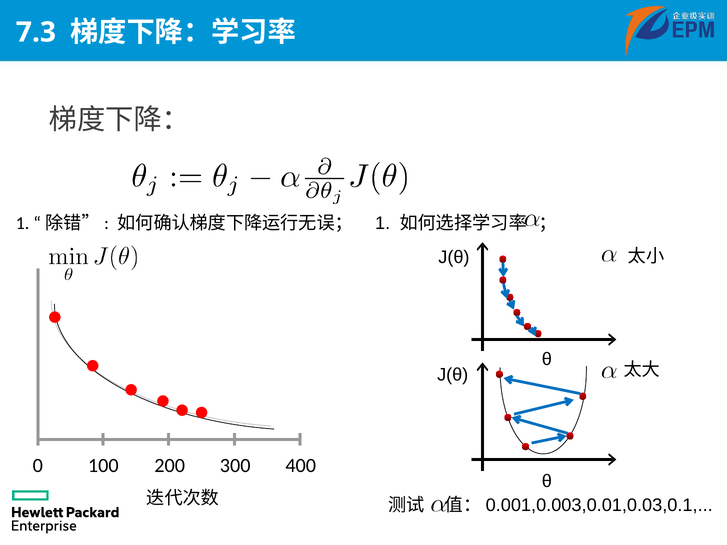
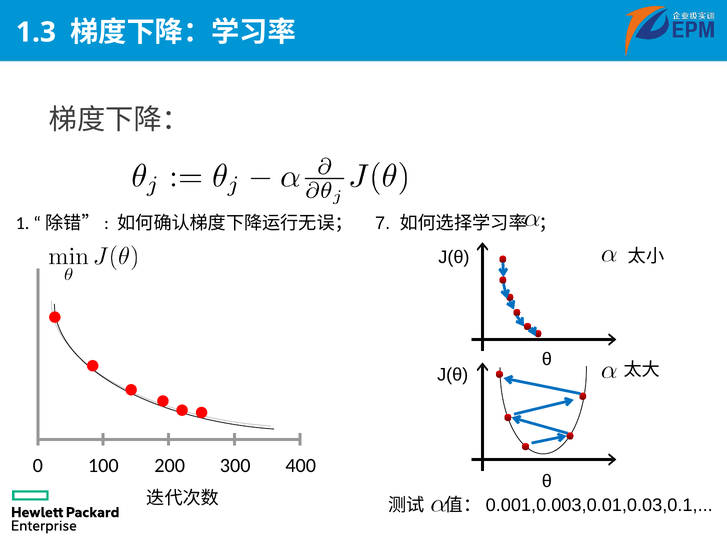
7.3: 7.3 -> 1.3
1 at (383, 223): 1 -> 7
